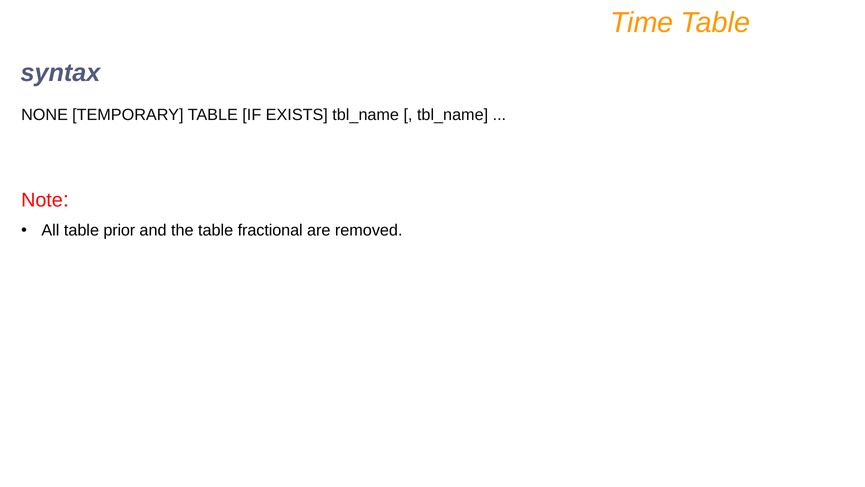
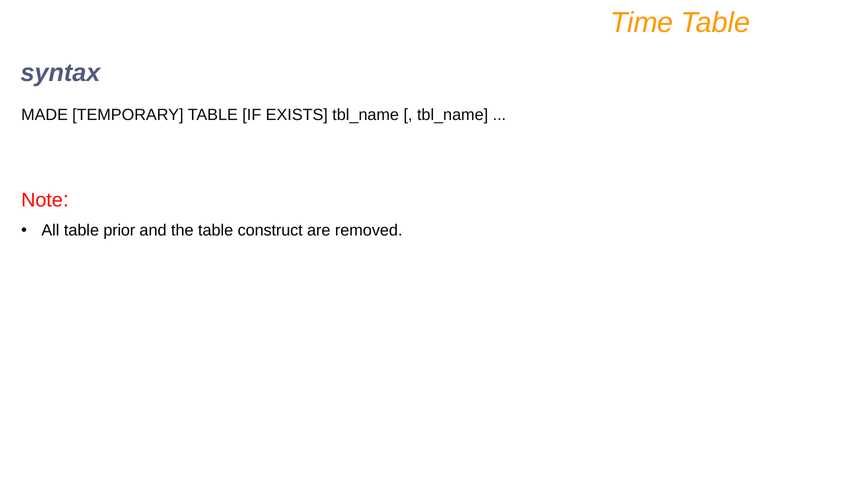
NONE: NONE -> MADE
fractional: fractional -> construct
